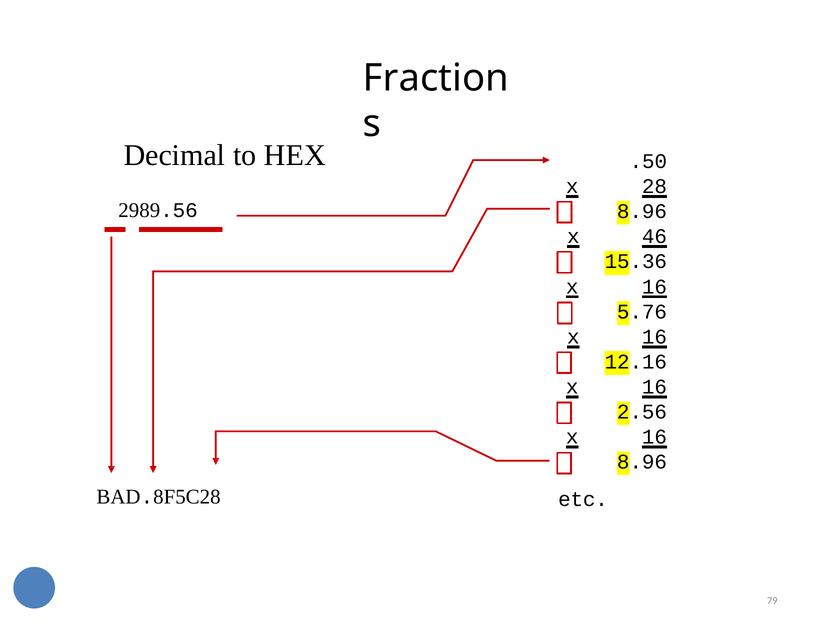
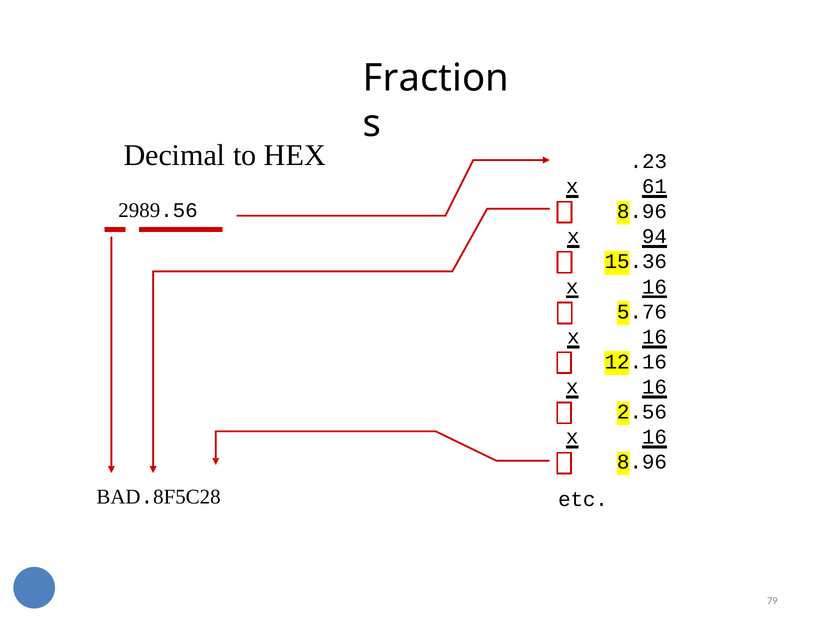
.50: .50 -> .23
28: 28 -> 61
46: 46 -> 94
